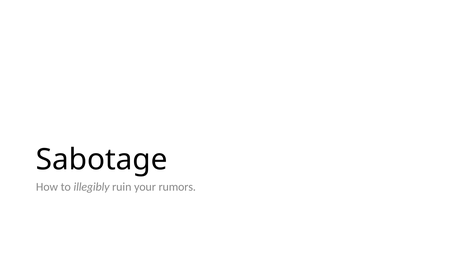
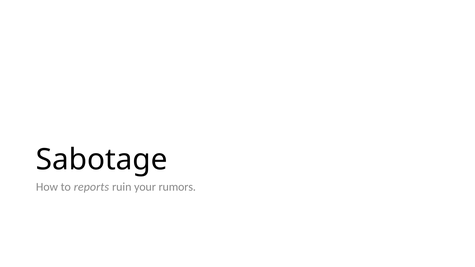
illegibly: illegibly -> reports
